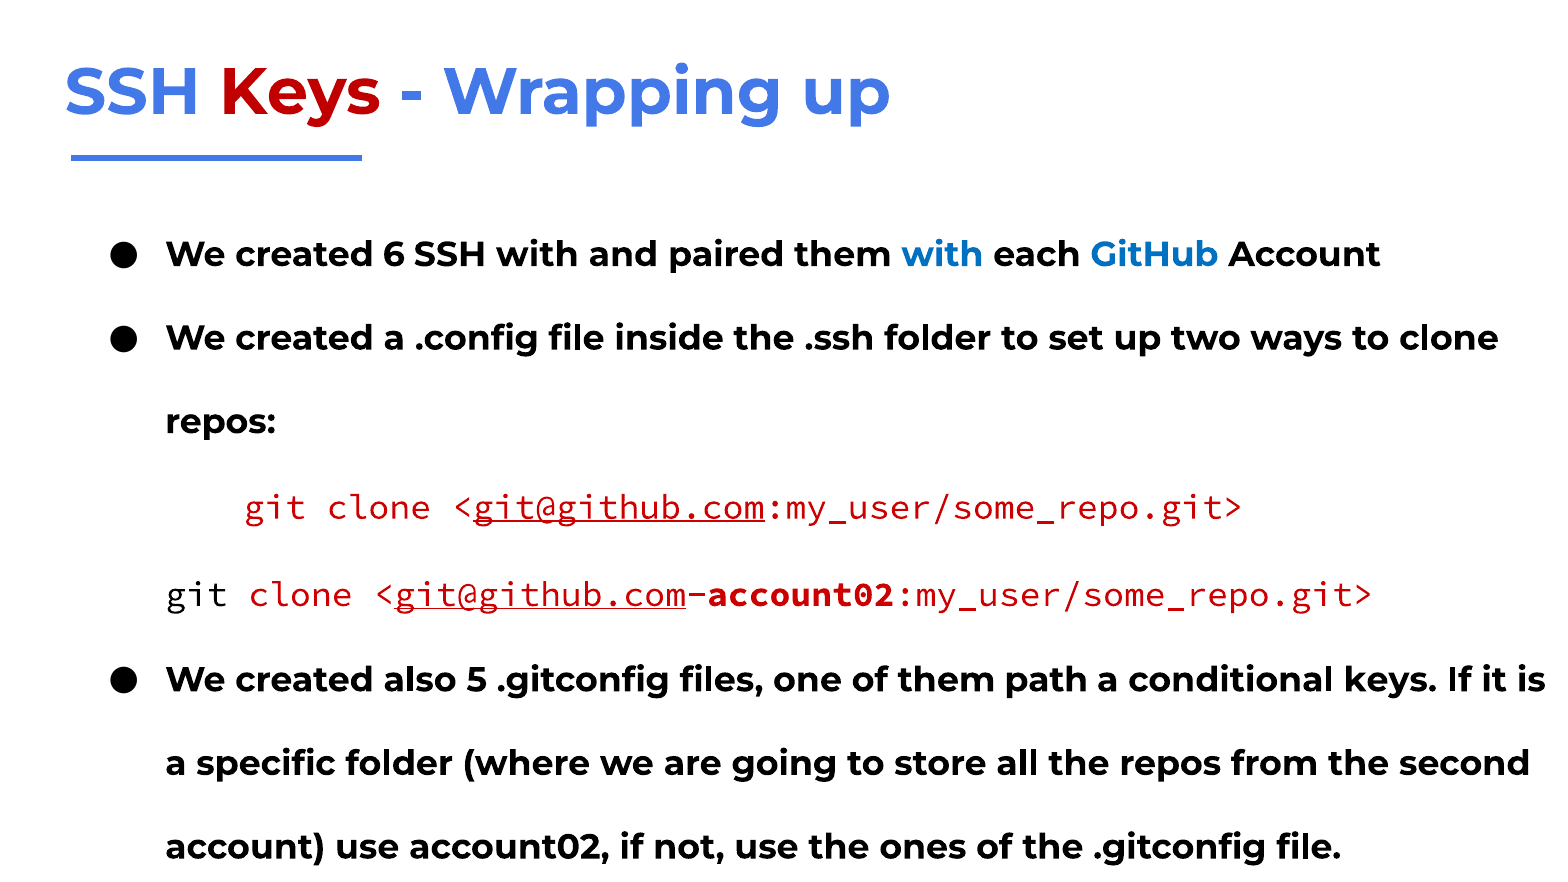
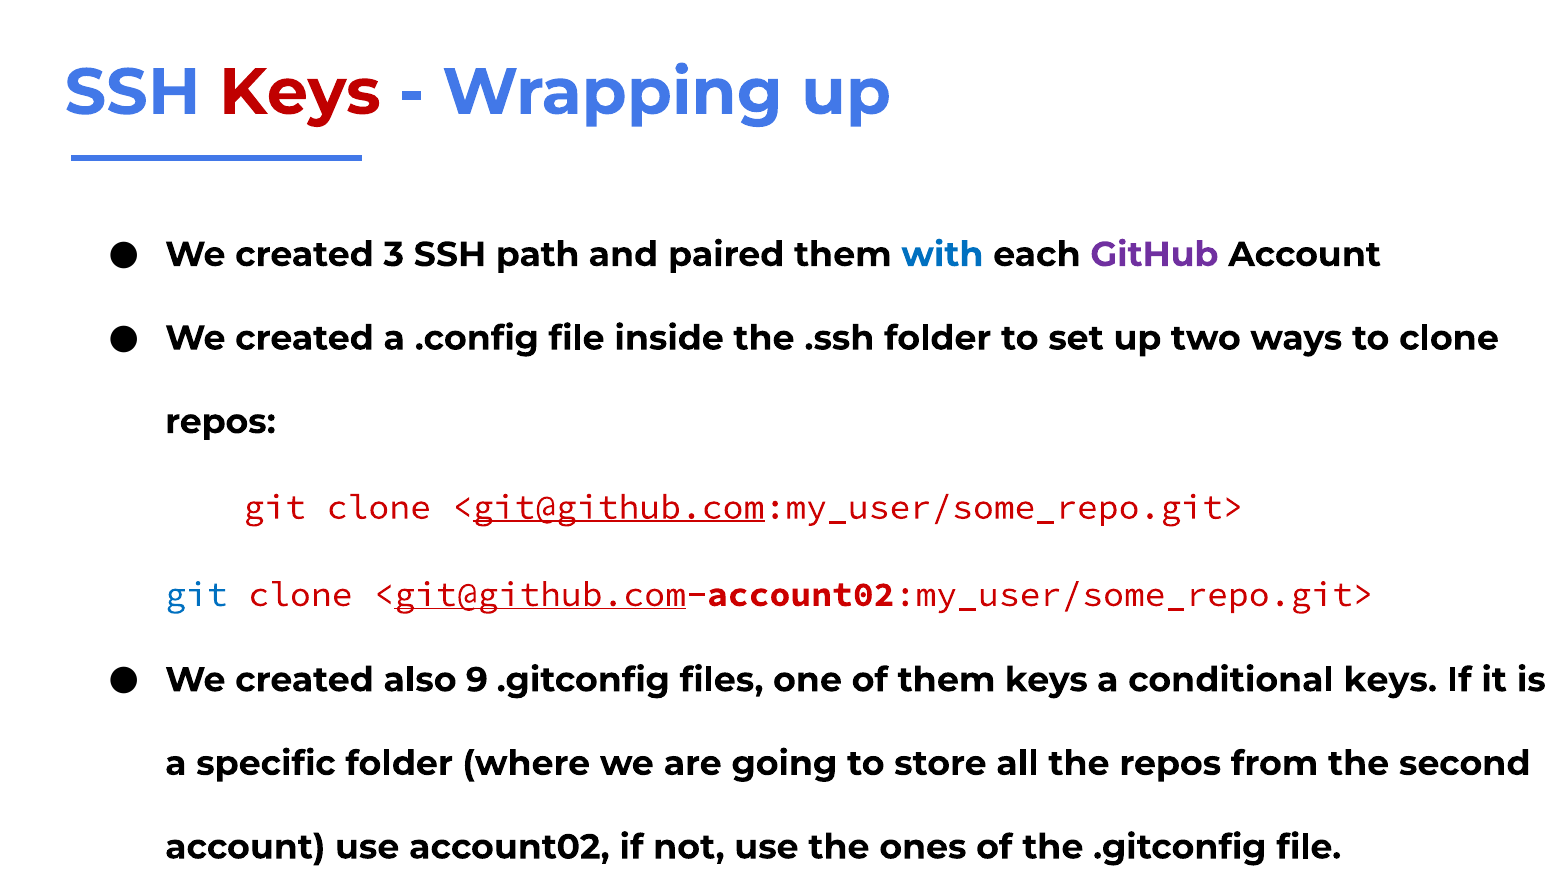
6: 6 -> 3
SSH with: with -> path
GitHub colour: blue -> purple
git at (196, 594) colour: black -> blue
5: 5 -> 9
them path: path -> keys
